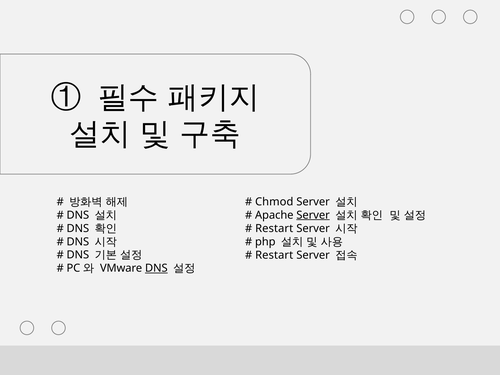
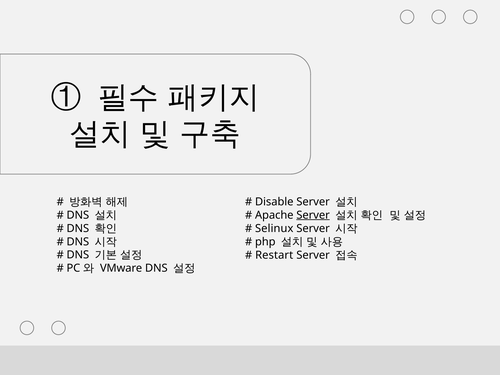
Chmod: Chmod -> Disable
Restart at (274, 228): Restart -> Selinux
DNS at (156, 268) underline: present -> none
